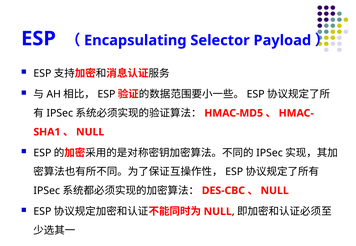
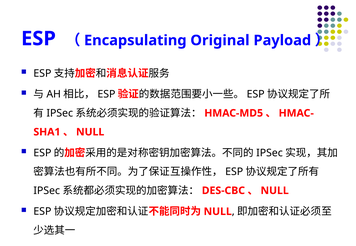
Selector: Selector -> Original
